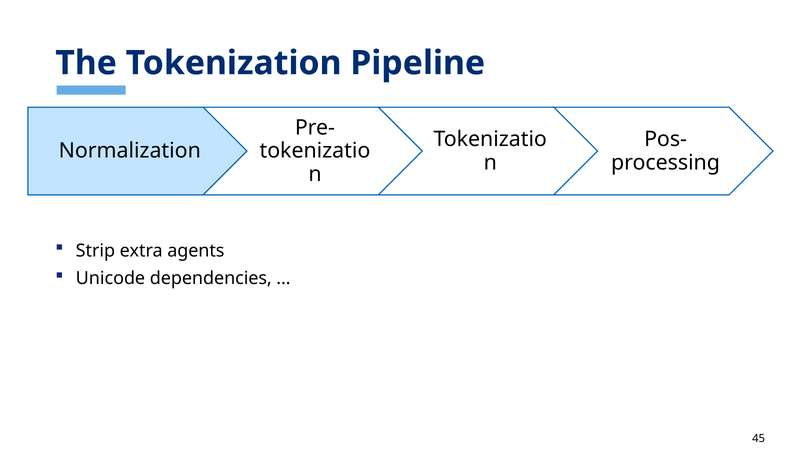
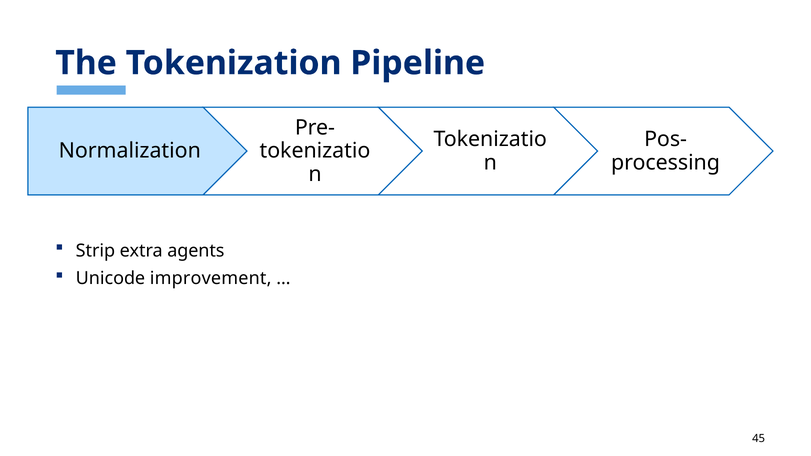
dependencies: dependencies -> improvement
